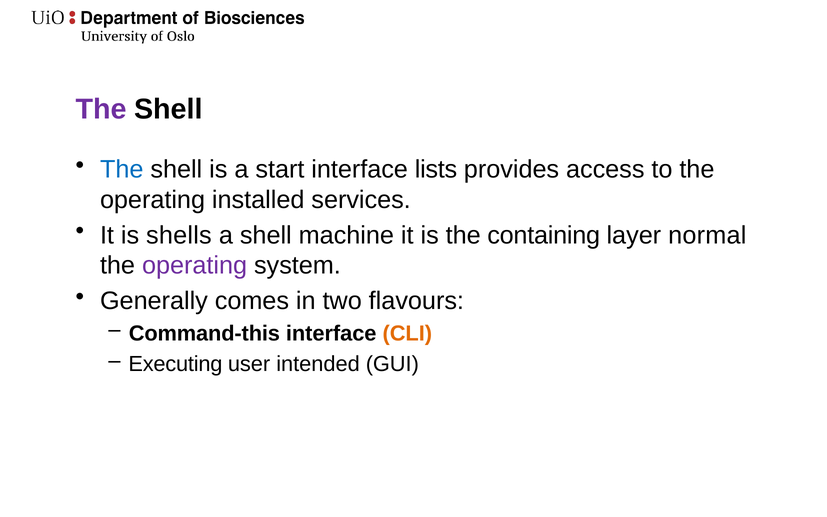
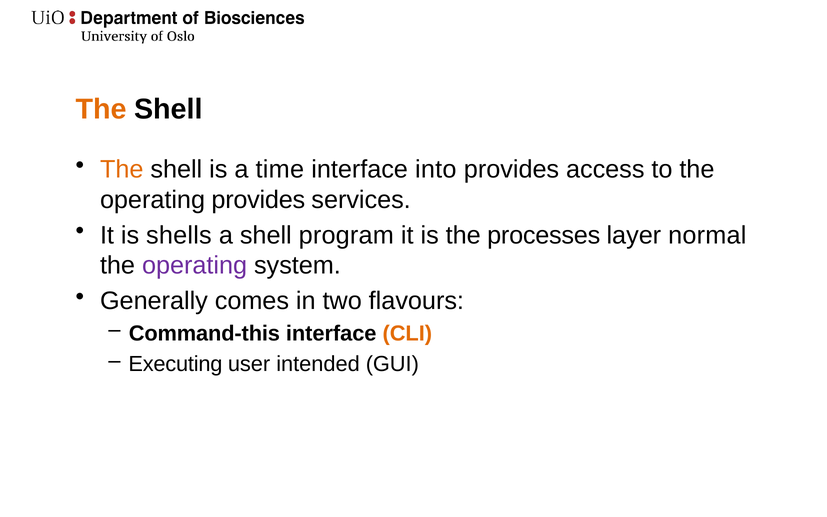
The at (101, 109) colour: purple -> orange
The at (122, 170) colour: blue -> orange
start: start -> time
lists: lists -> into
operating installed: installed -> provides
machine: machine -> program
containing: containing -> processes
